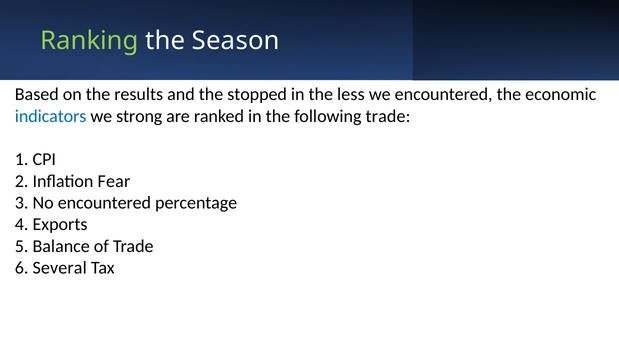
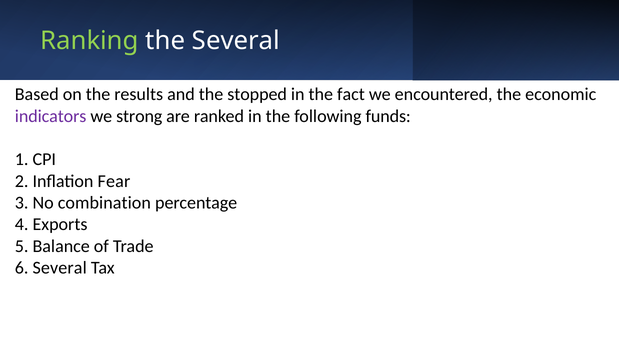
the Season: Season -> Several
less: less -> fact
indicators colour: blue -> purple
following trade: trade -> funds
No encountered: encountered -> combination
